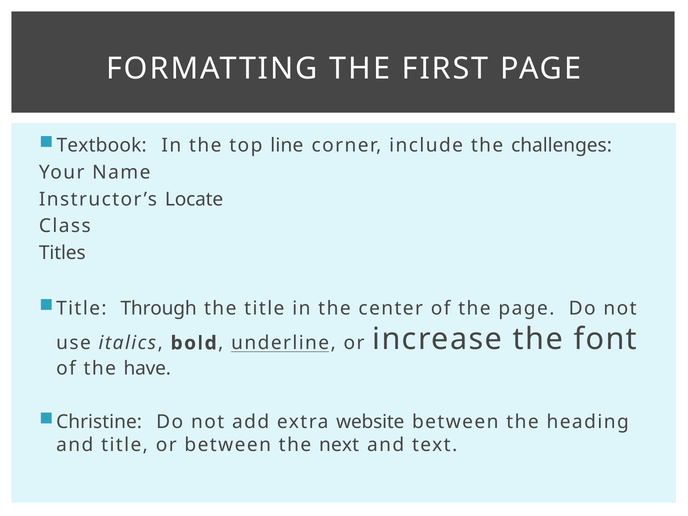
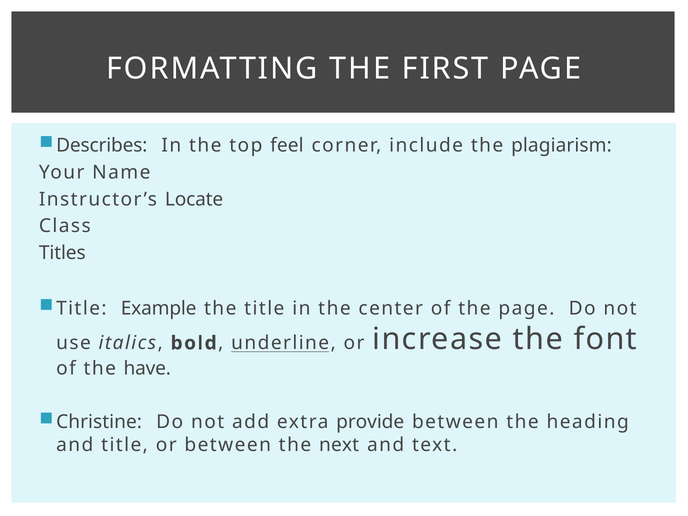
Textbook: Textbook -> Describes
line: line -> feel
challenges: challenges -> plagiarism
Through: Through -> Example
website: website -> provide
